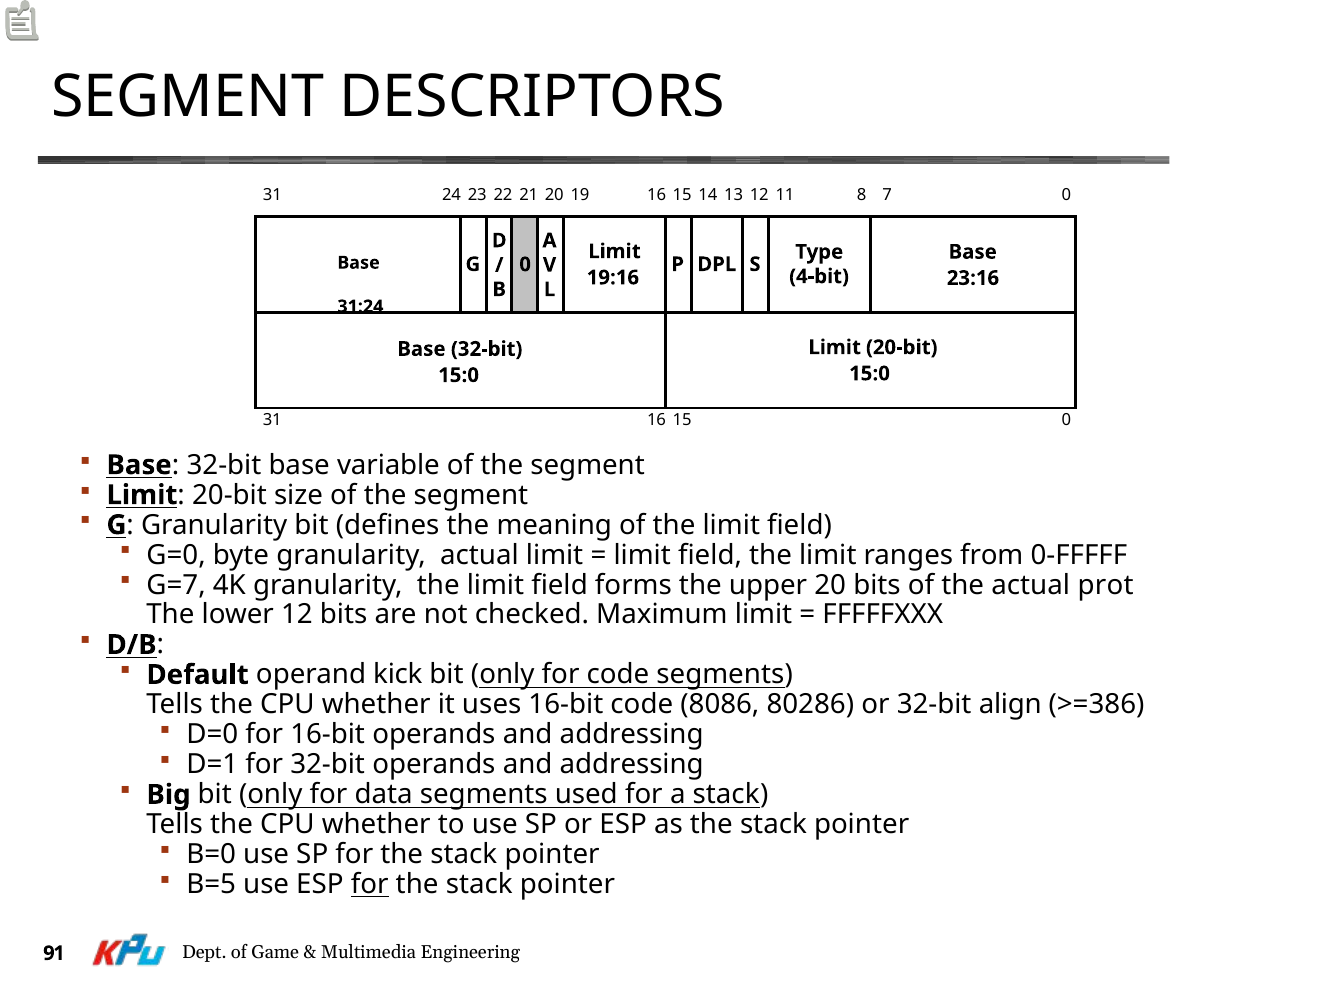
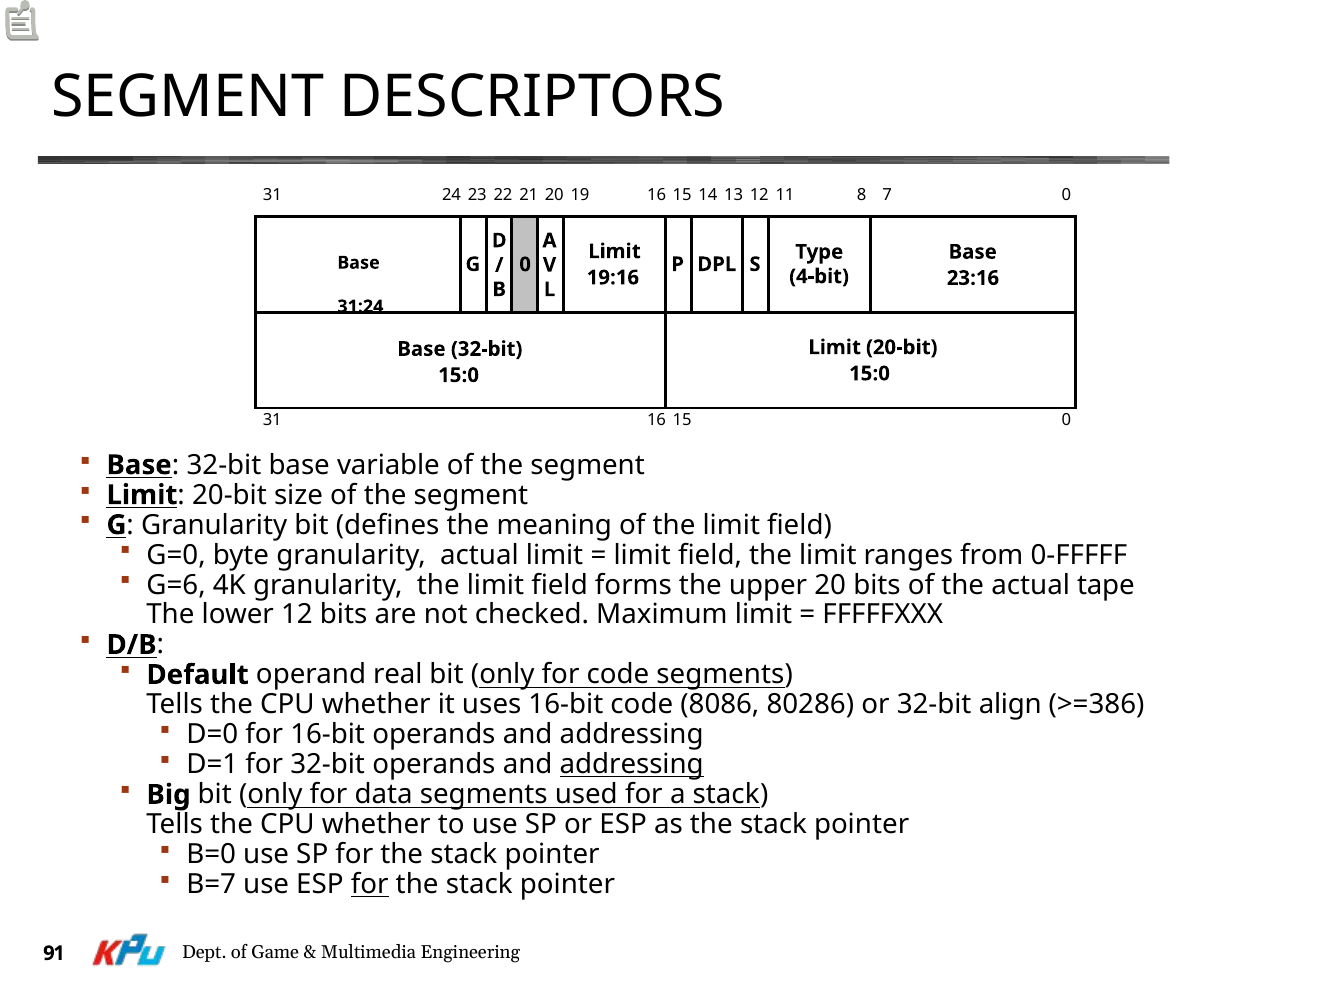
G=7: G=7 -> G=6
prot: prot -> tape
kick: kick -> real
addressing at (632, 765) underline: none -> present
B=5: B=5 -> B=7
